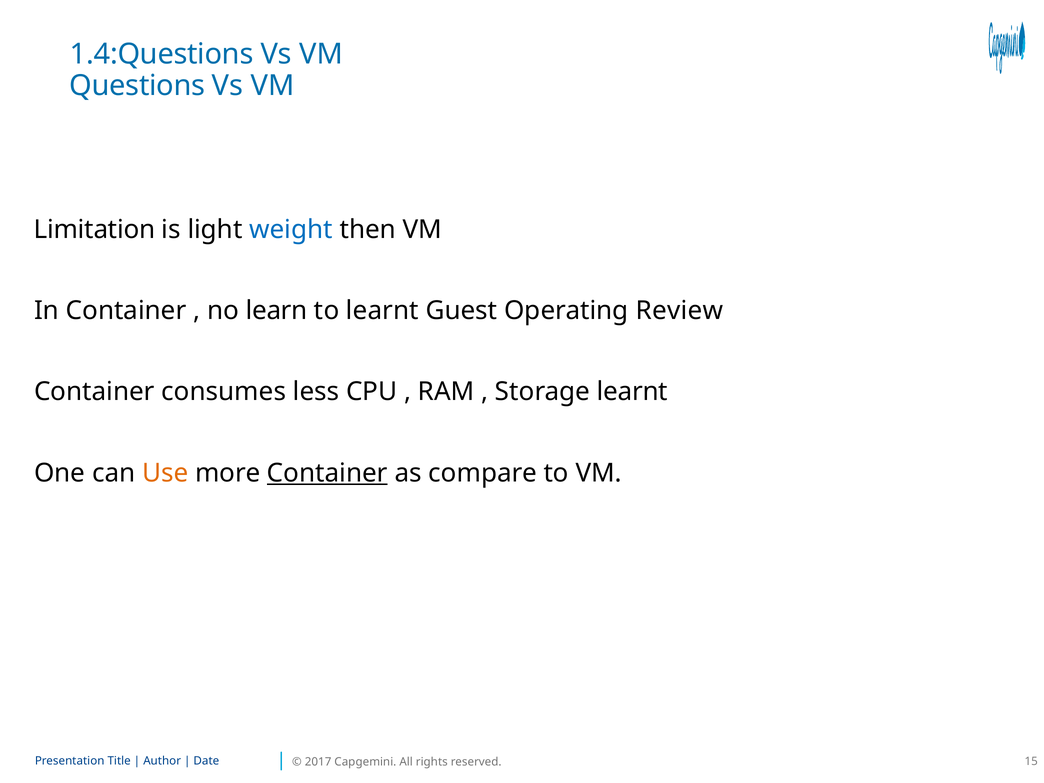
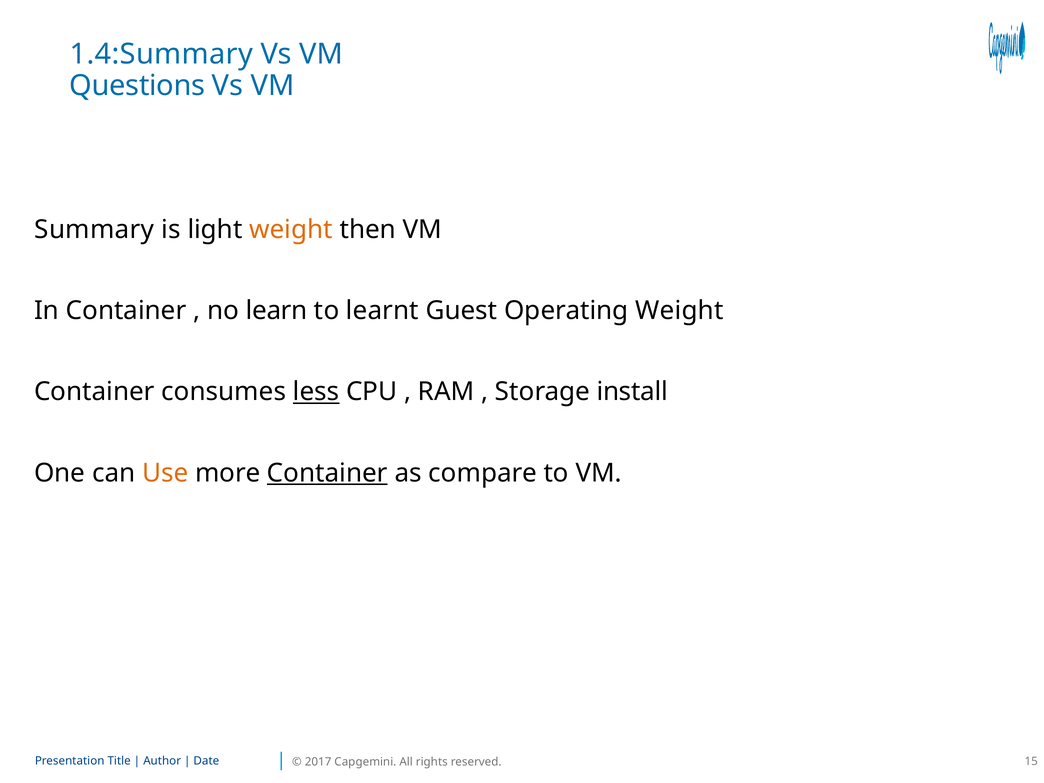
1.4:Questions: 1.4:Questions -> 1.4:Summary
Limitation: Limitation -> Summary
weight at (291, 229) colour: blue -> orange
Operating Review: Review -> Weight
less underline: none -> present
Storage learnt: learnt -> install
